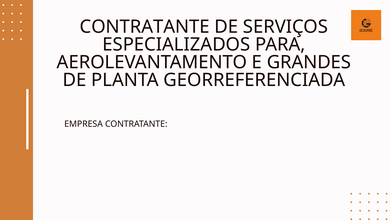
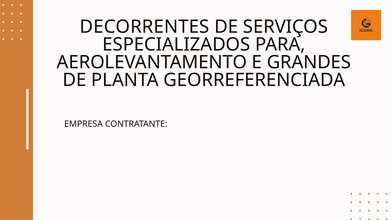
CONTRATANTE at (145, 27): CONTRATANTE -> DECORRENTES
